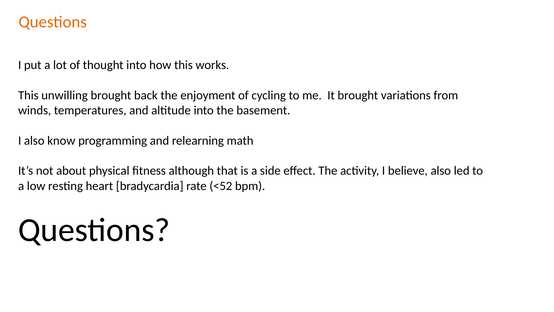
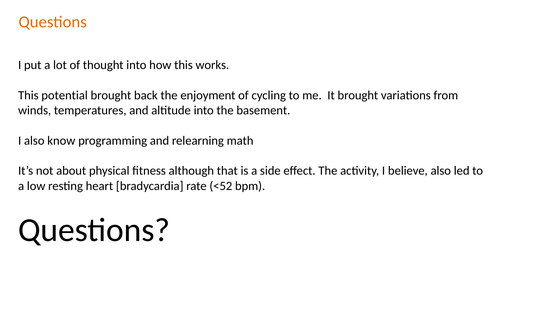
unwilling: unwilling -> potential
